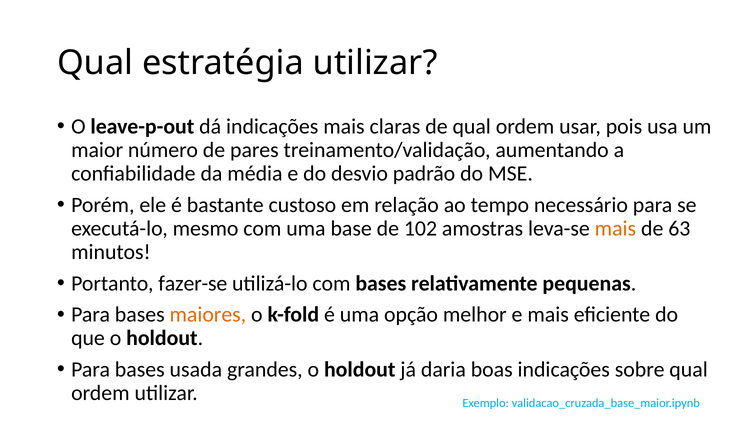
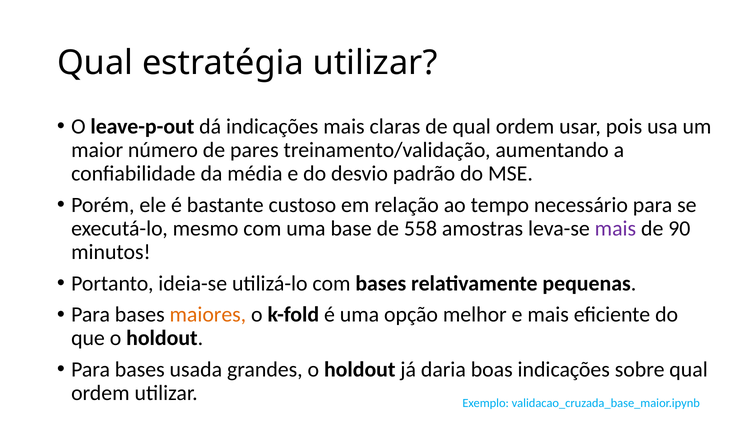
102: 102 -> 558
mais at (615, 229) colour: orange -> purple
63: 63 -> 90
fazer-se: fazer-se -> ideia-se
